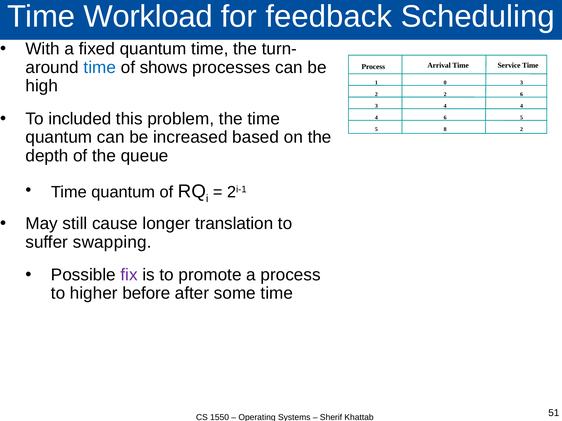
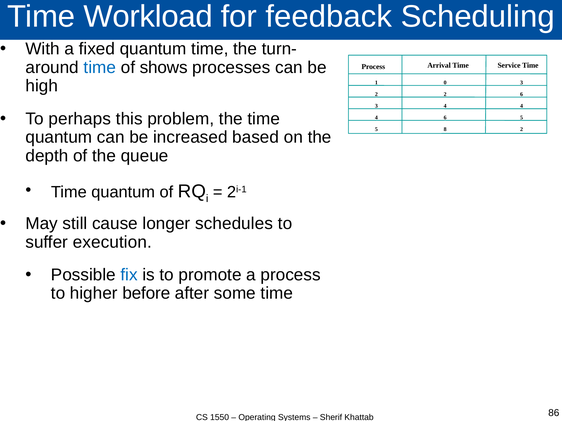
included: included -> perhaps
translation: translation -> schedules
swapping: swapping -> execution
fix colour: purple -> blue
51: 51 -> 86
